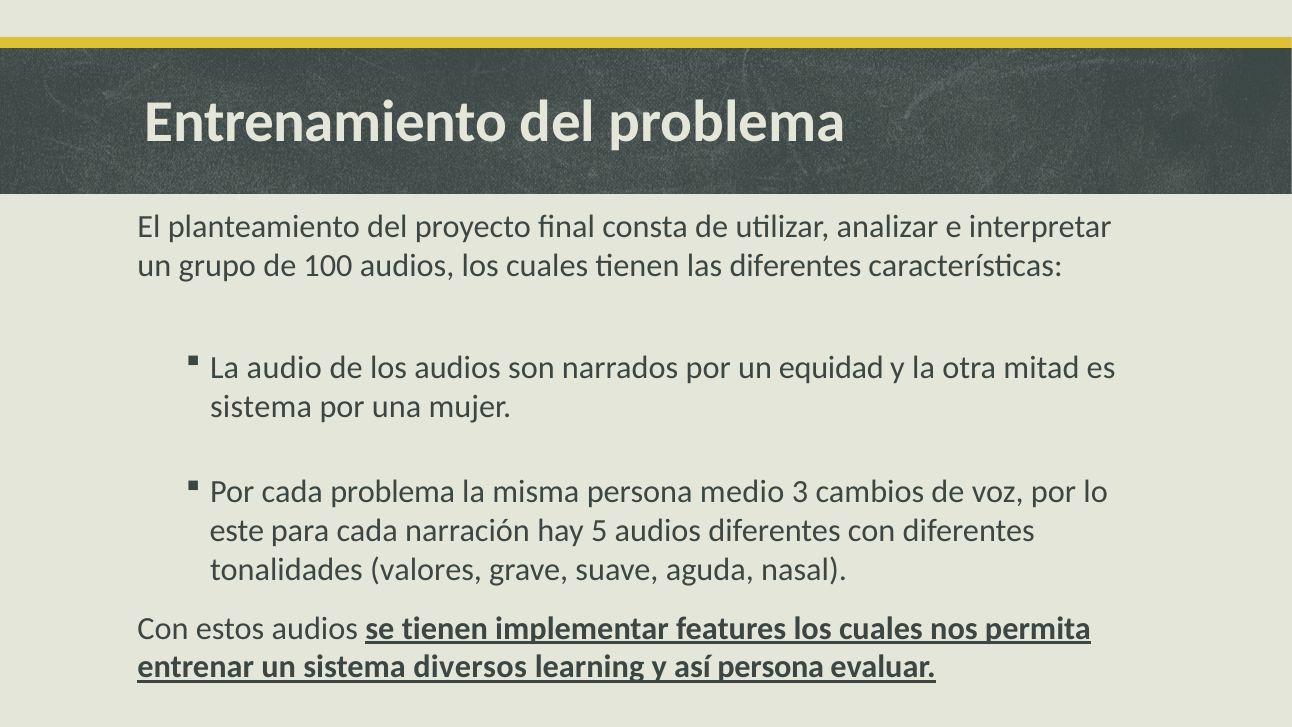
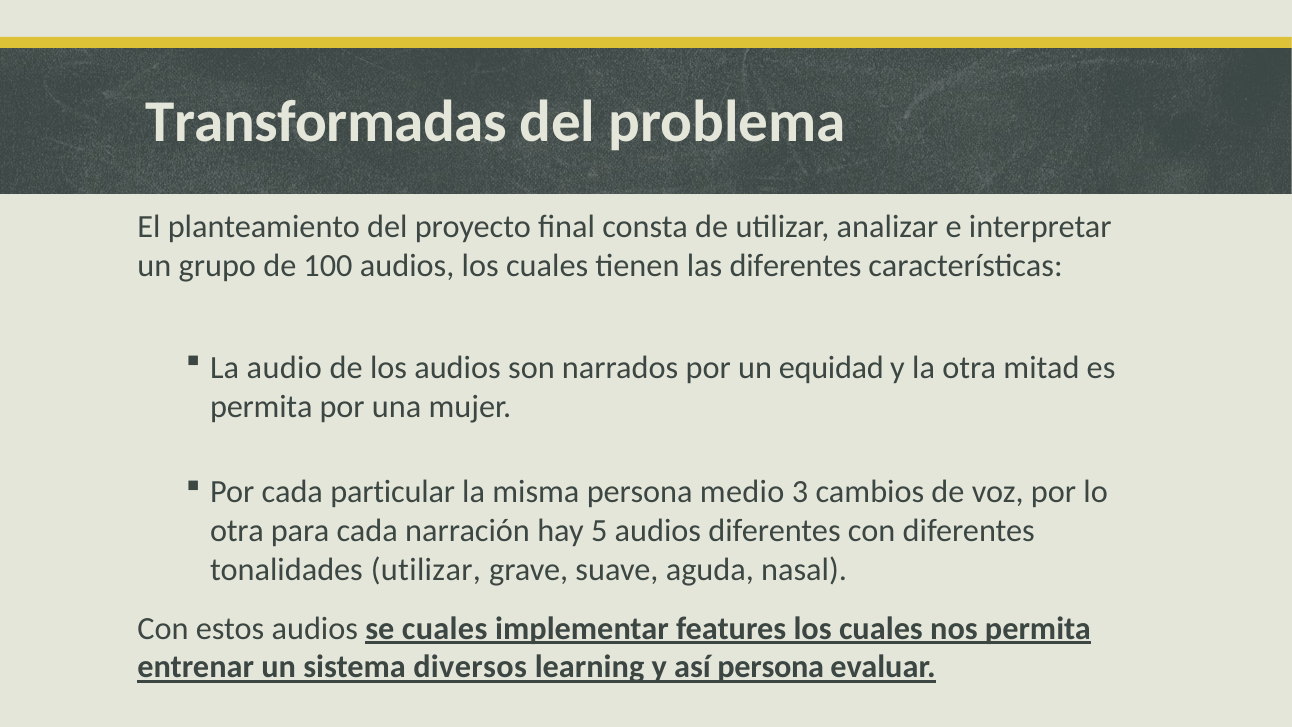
Entrenamiento: Entrenamiento -> Transformadas
sistema at (261, 406): sistema -> permita
cada problema: problema -> particular
este at (237, 531): este -> otra
tonalidades valores: valores -> utilizar
se tienen: tienen -> cuales
